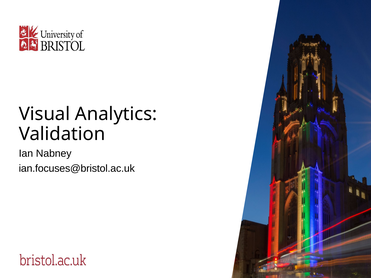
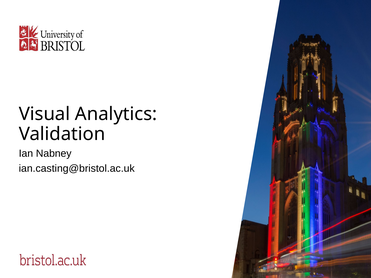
ian.focuses@bristol.ac.uk: ian.focuses@bristol.ac.uk -> ian.casting@bristol.ac.uk
